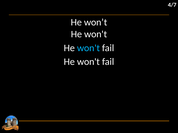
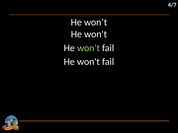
won't at (88, 48) colour: light blue -> light green
